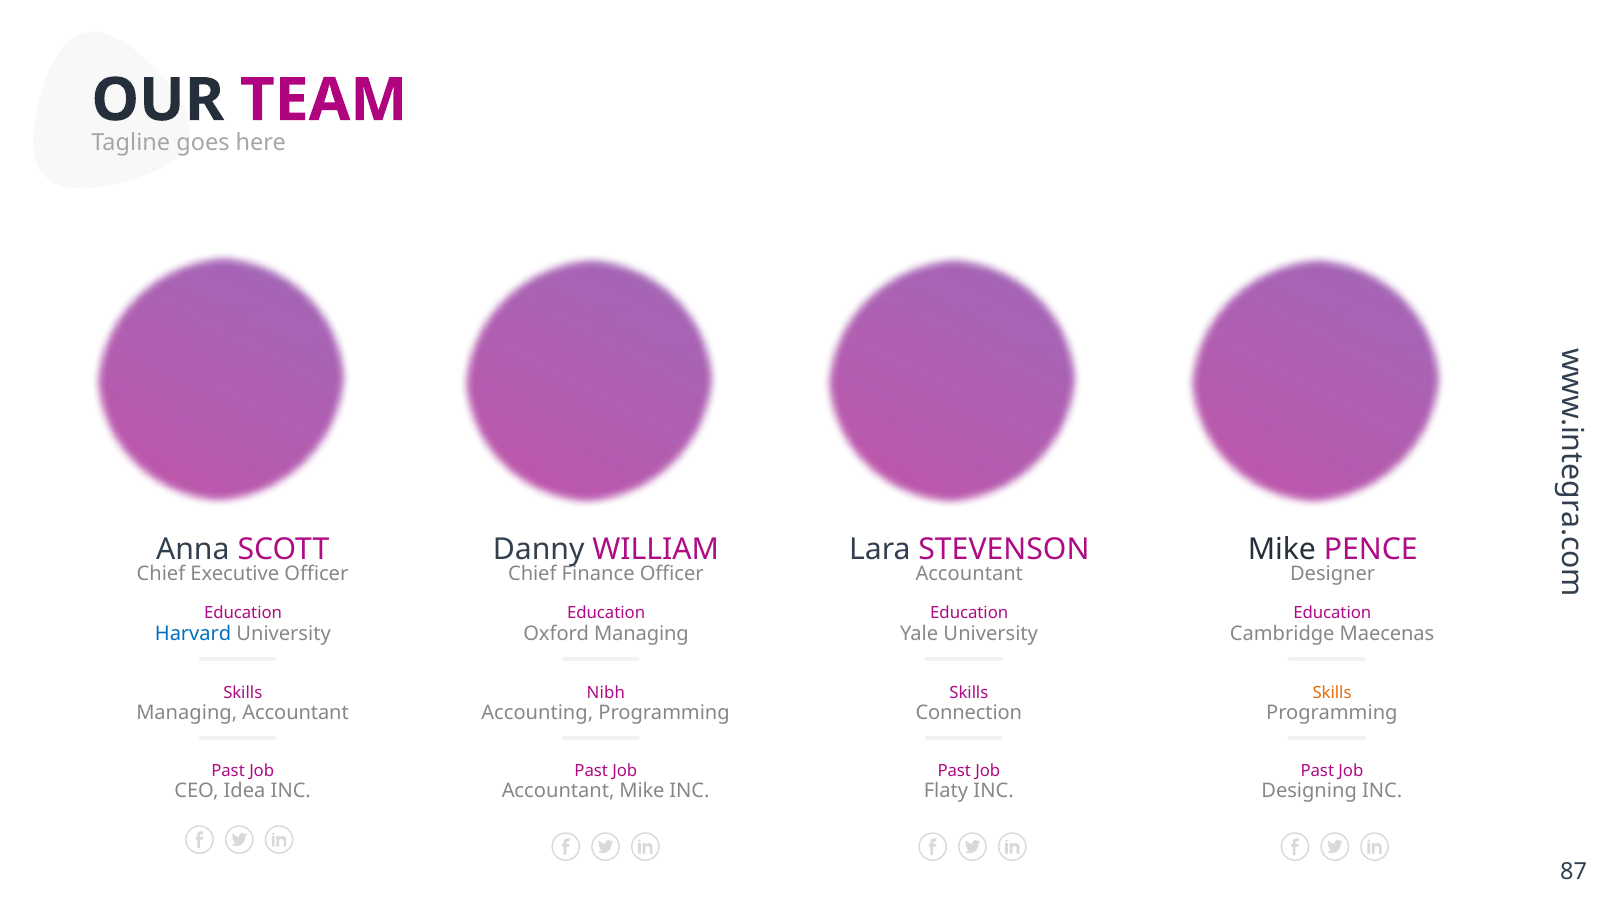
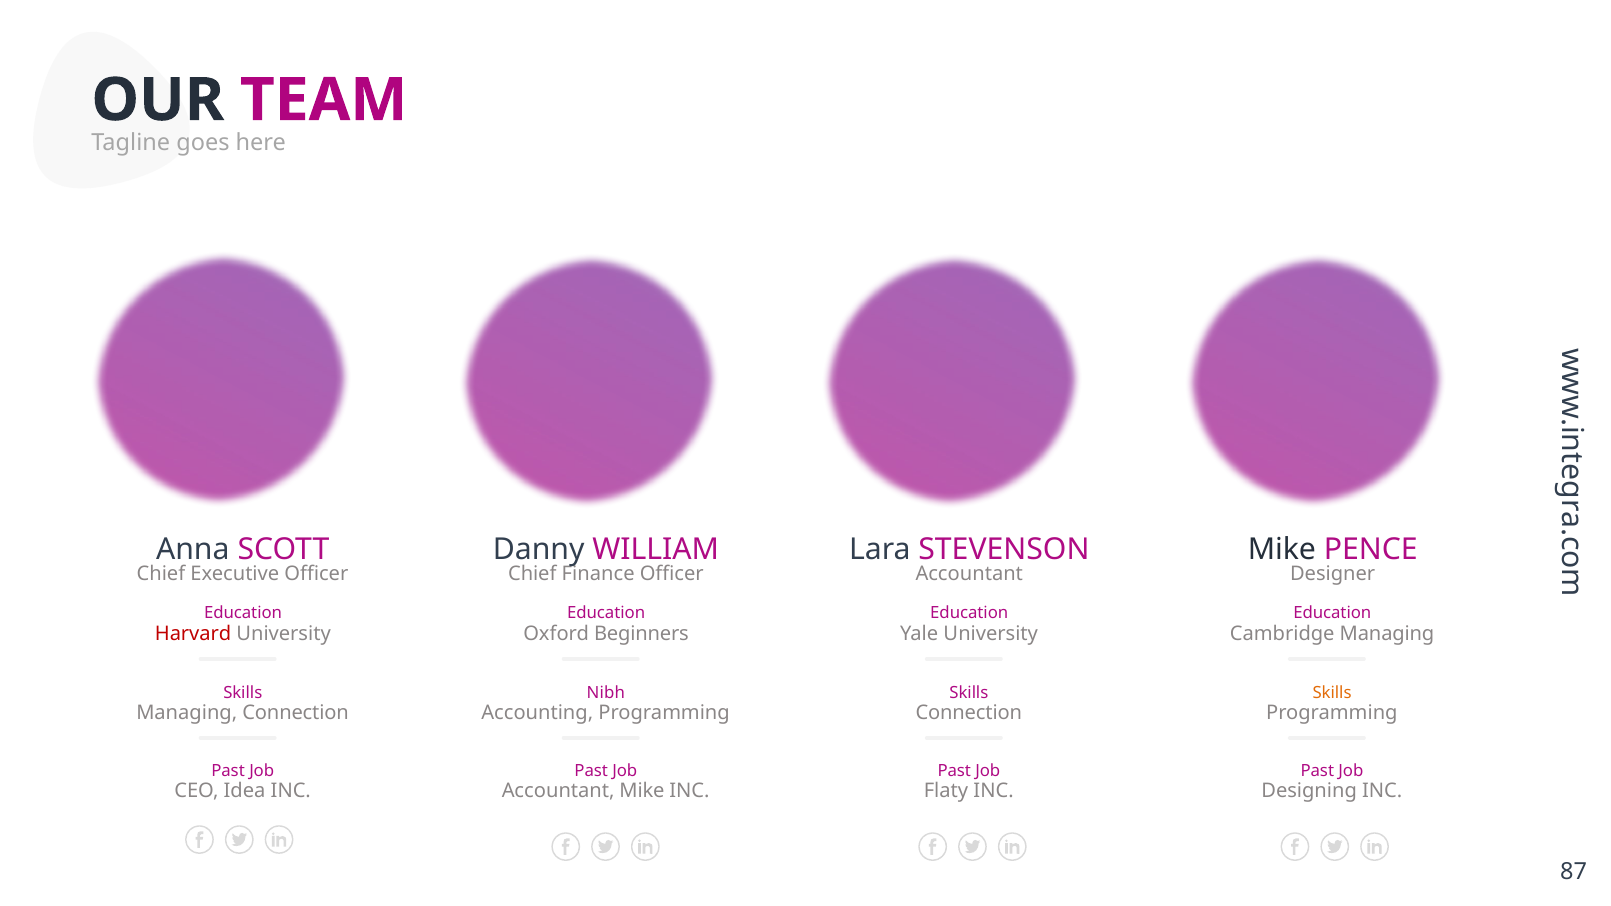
Harvard colour: blue -> red
Oxford Managing: Managing -> Beginners
Cambridge Maecenas: Maecenas -> Managing
Managing Accountant: Accountant -> Connection
